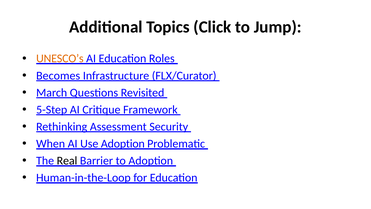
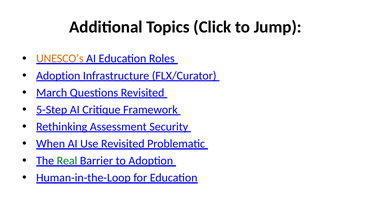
Becomes at (58, 75): Becomes -> Adoption
Use Adoption: Adoption -> Revisited
Real colour: black -> green
